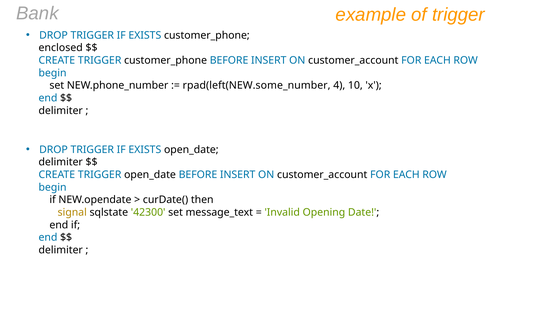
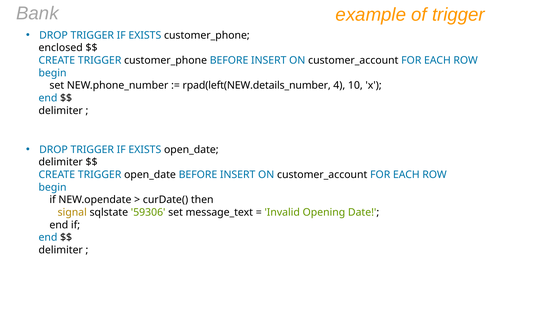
rpad(left(NEW.some_number: rpad(left(NEW.some_number -> rpad(left(NEW.details_number
42300: 42300 -> 59306
